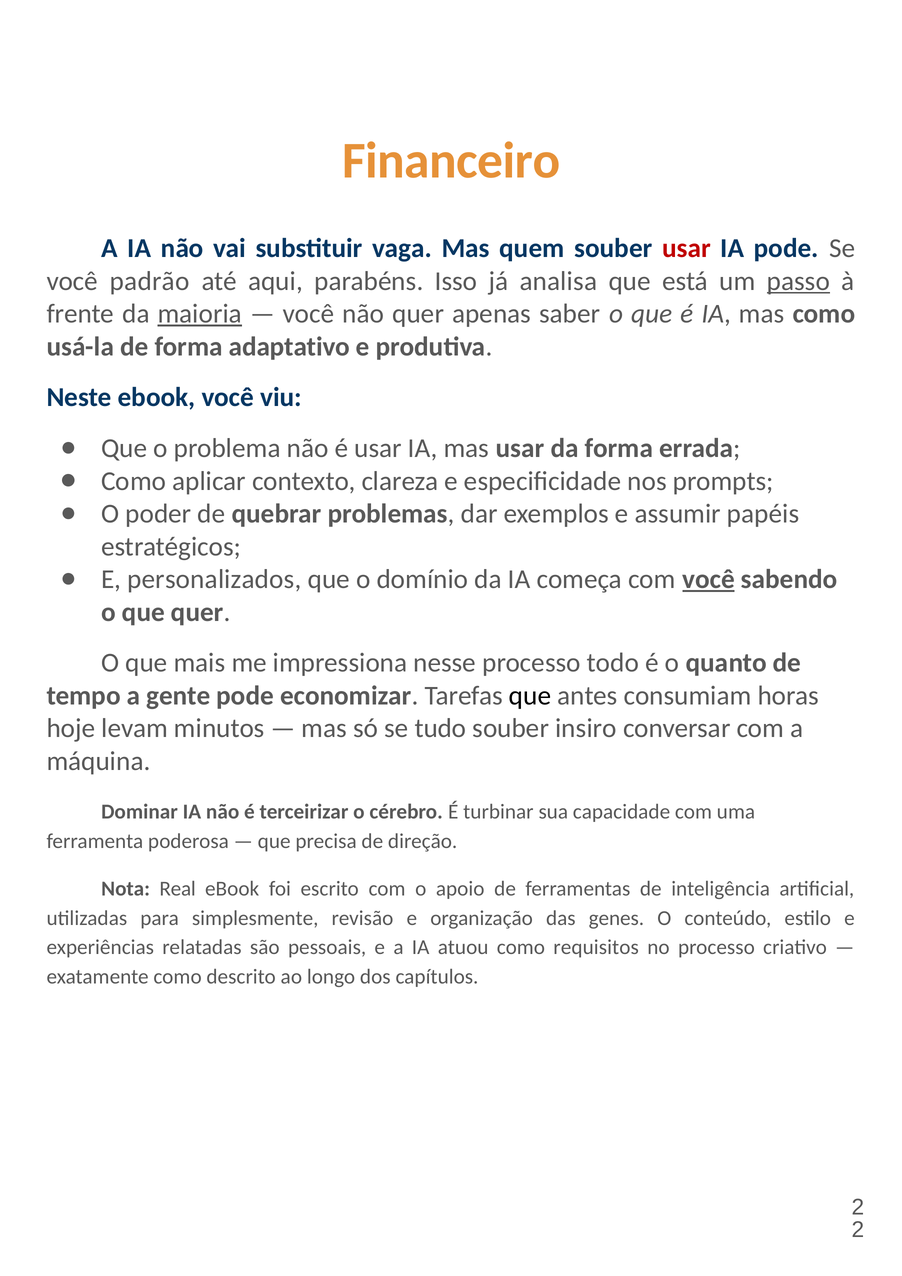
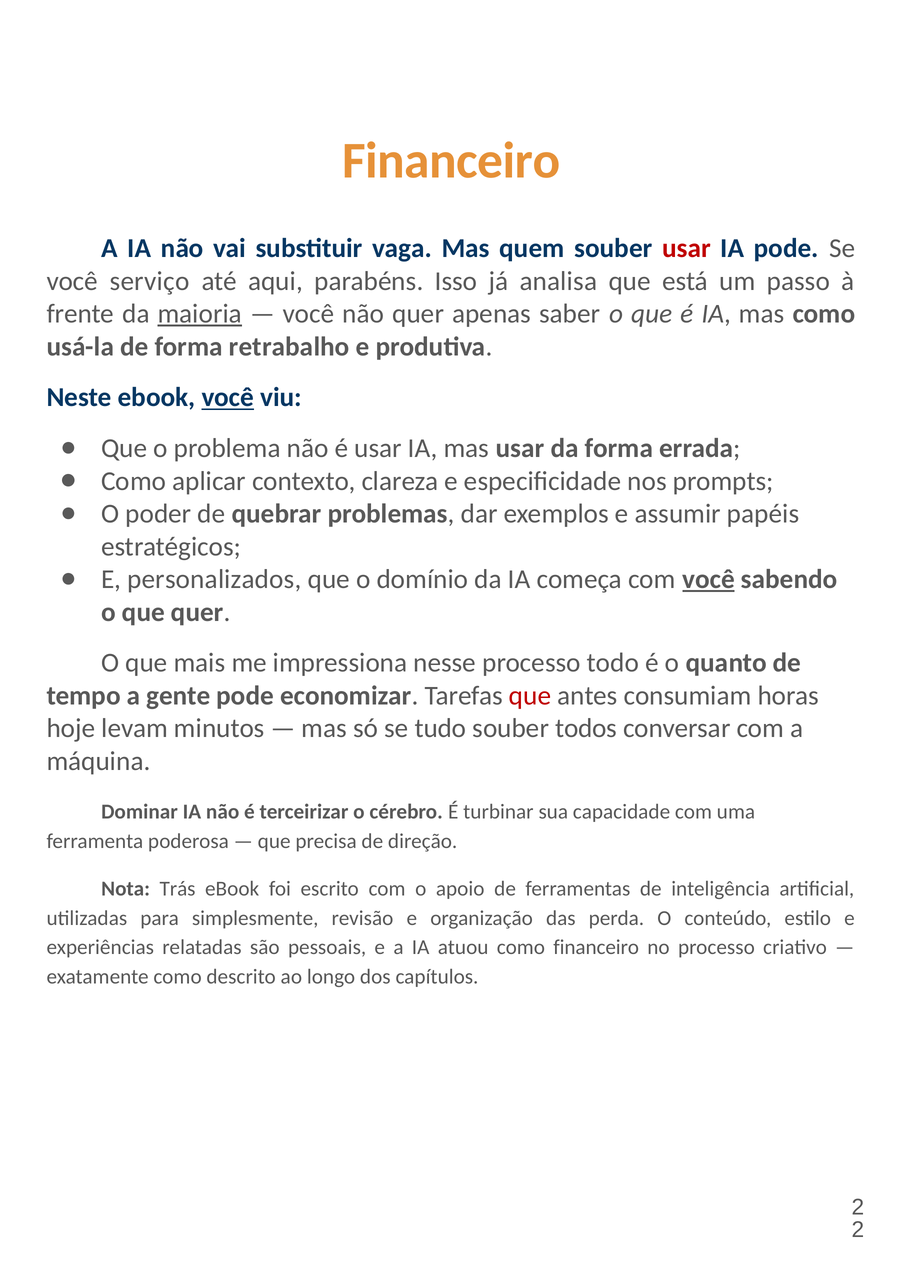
padrão: padrão -> serviço
passo underline: present -> none
adaptativo: adaptativo -> retrabalho
você at (228, 397) underline: none -> present
que at (530, 696) colour: black -> red
insiro: insiro -> todos
Real: Real -> Trás
genes: genes -> perda
como requisitos: requisitos -> financeiro
